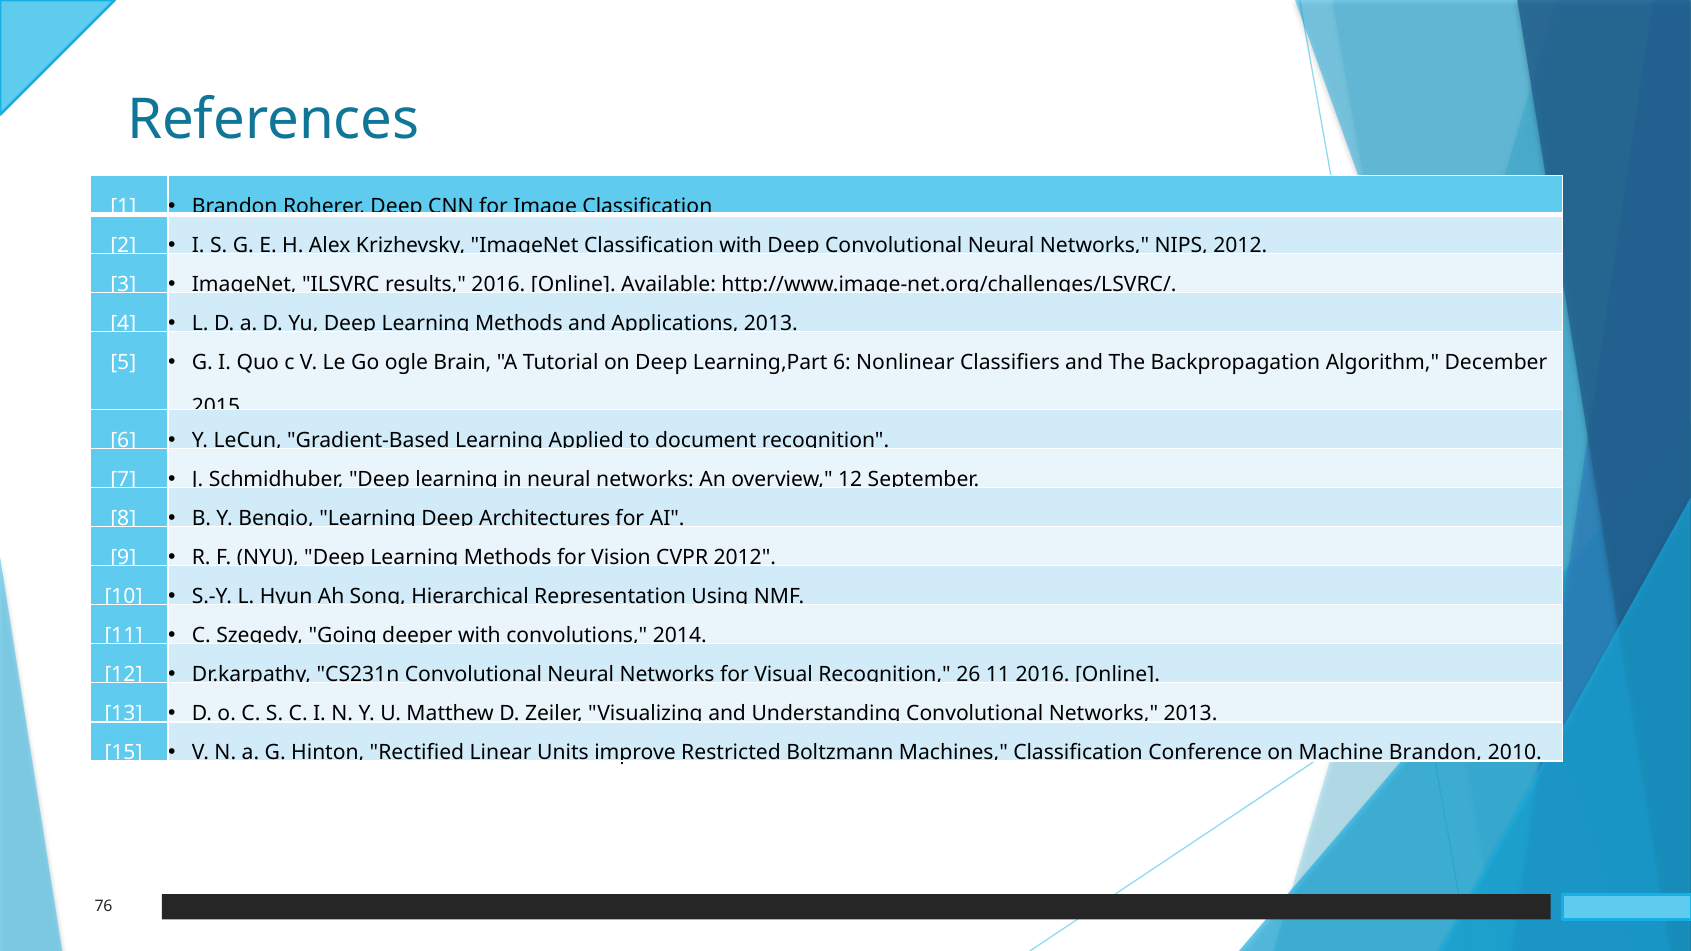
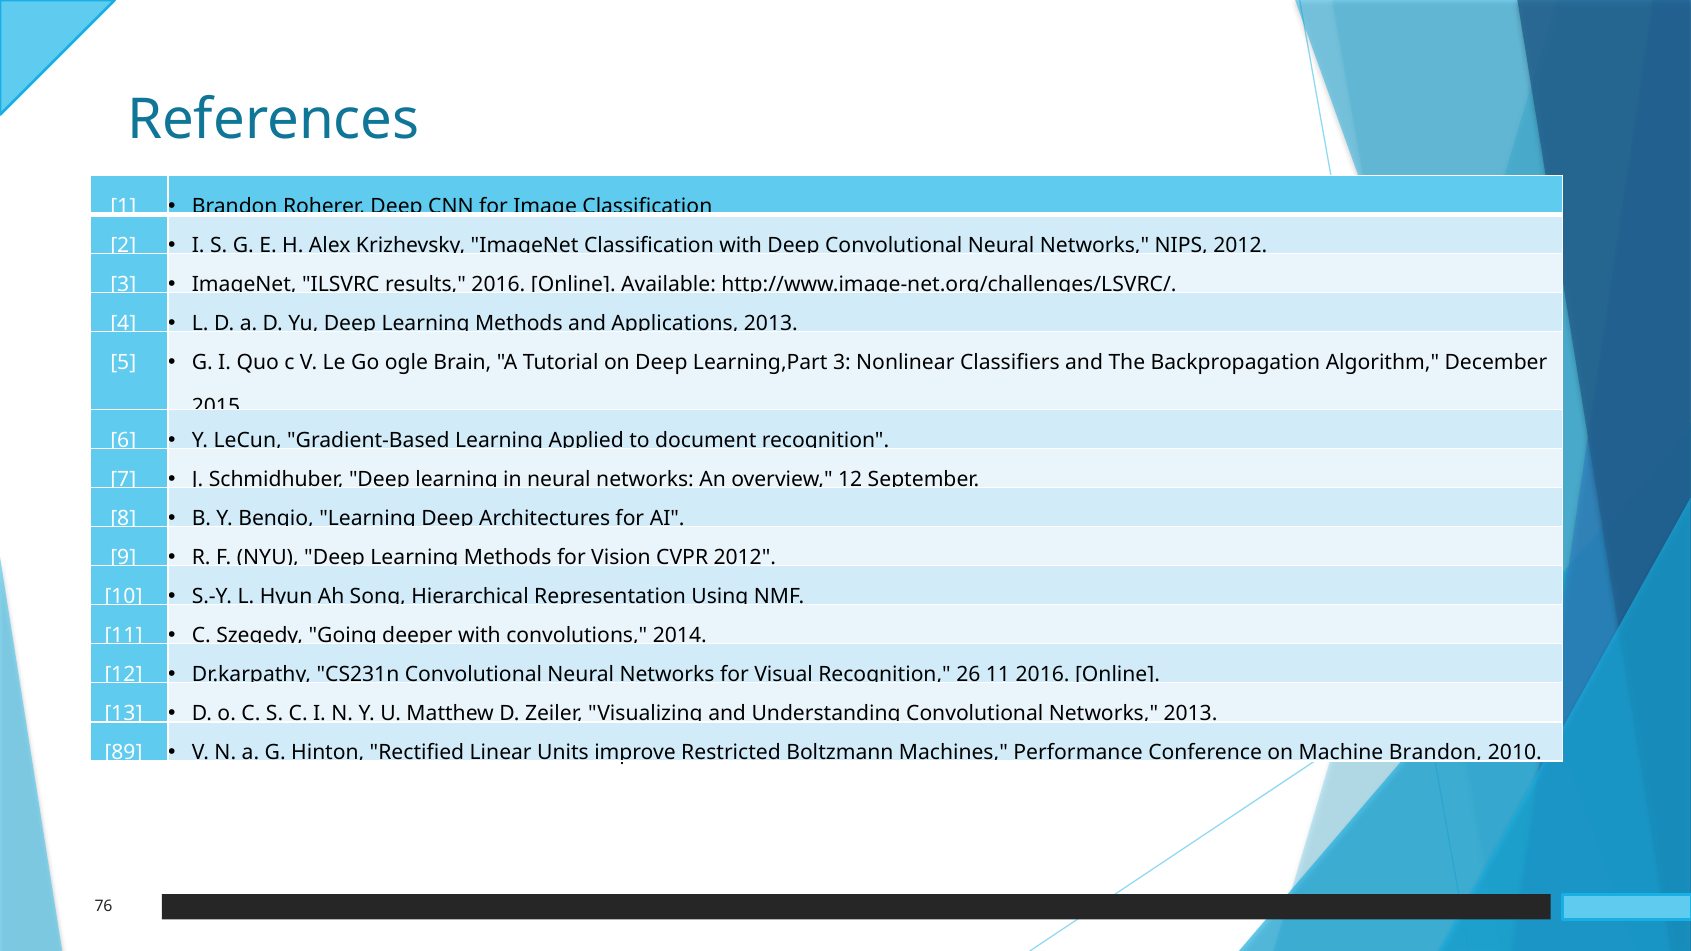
Learning,Part 6: 6 -> 3
15: 15 -> 89
Machines Classification: Classification -> Performance
